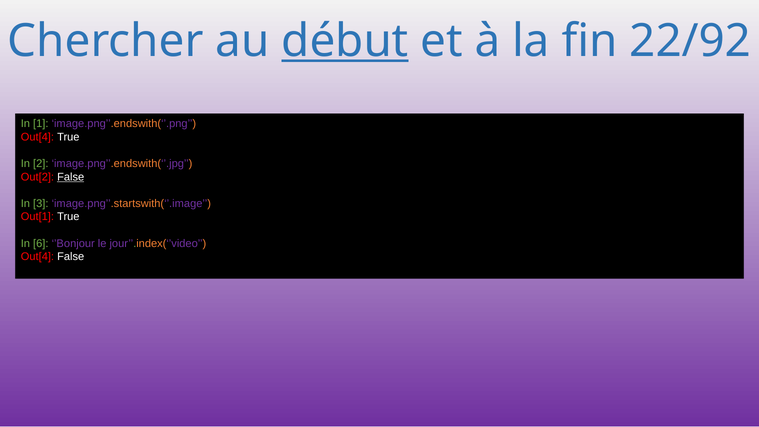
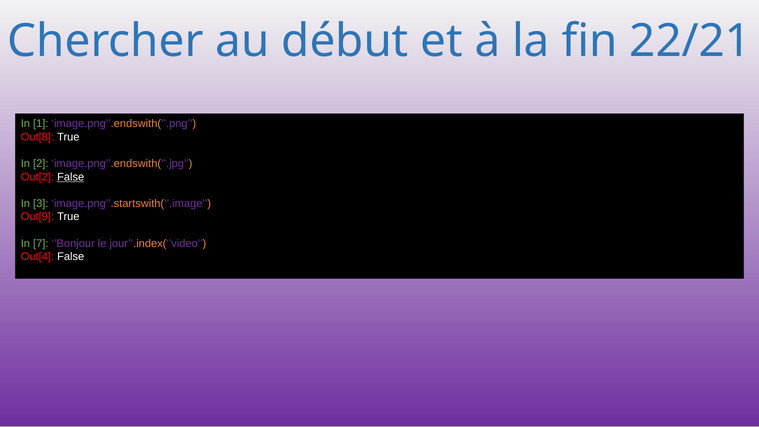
début underline: present -> none
22/92: 22/92 -> 22/21
Out[4 at (37, 137): Out[4 -> Out[8
Out[1: Out[1 -> Out[9
6: 6 -> 7
